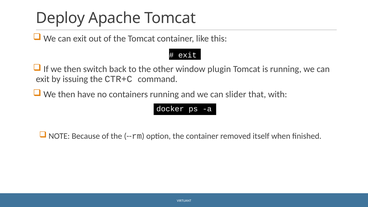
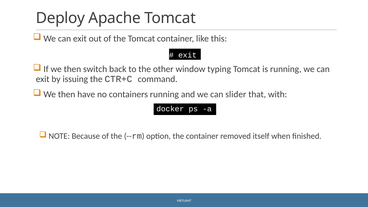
plugin: plugin -> typing
